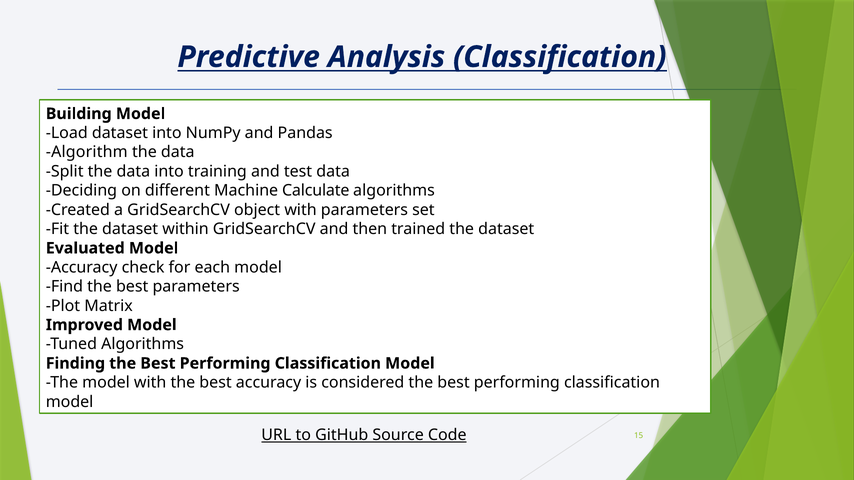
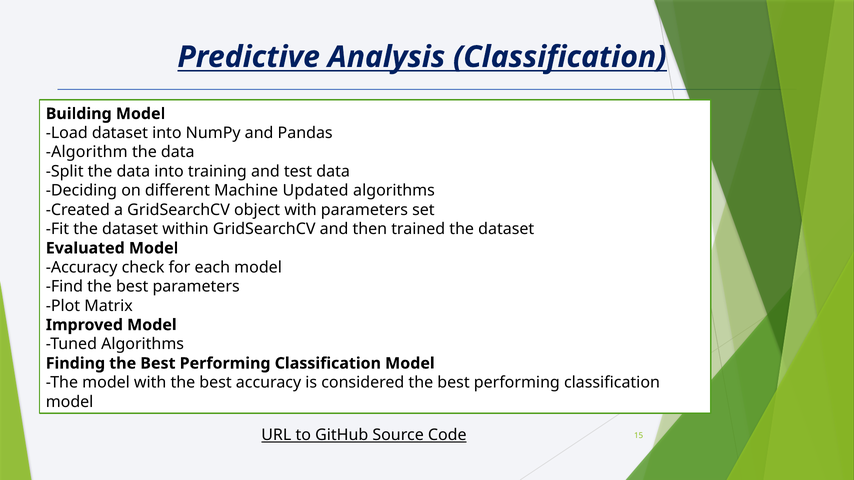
Calculate: Calculate -> Updated
